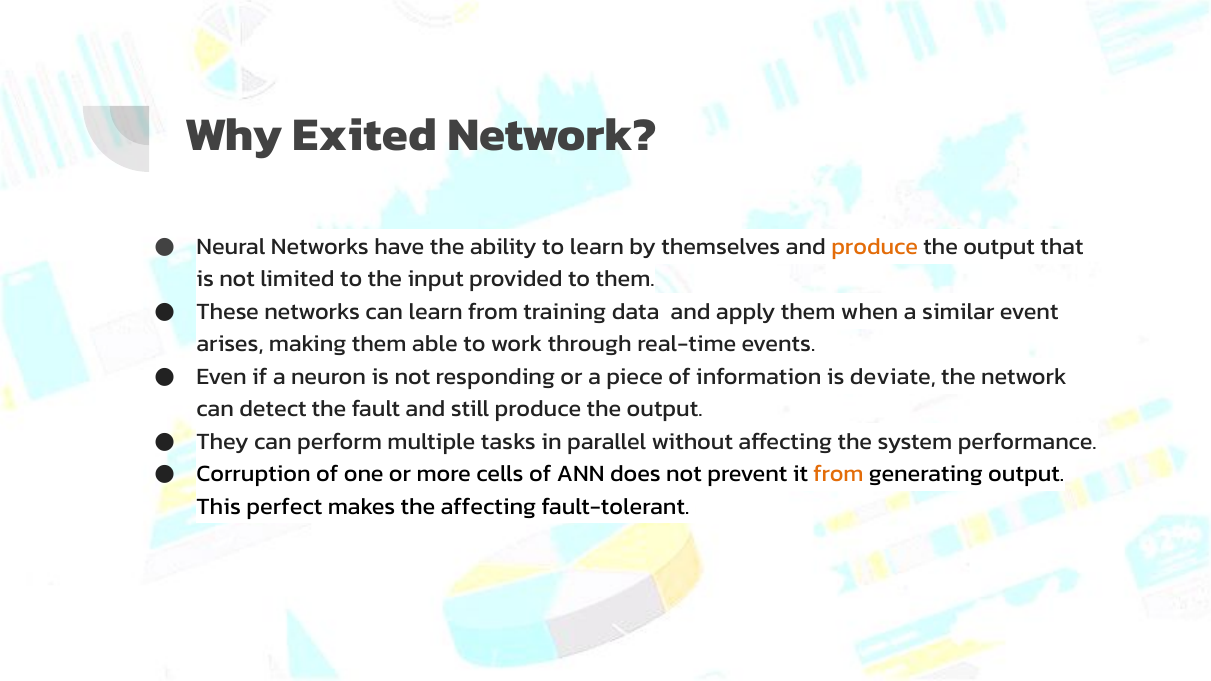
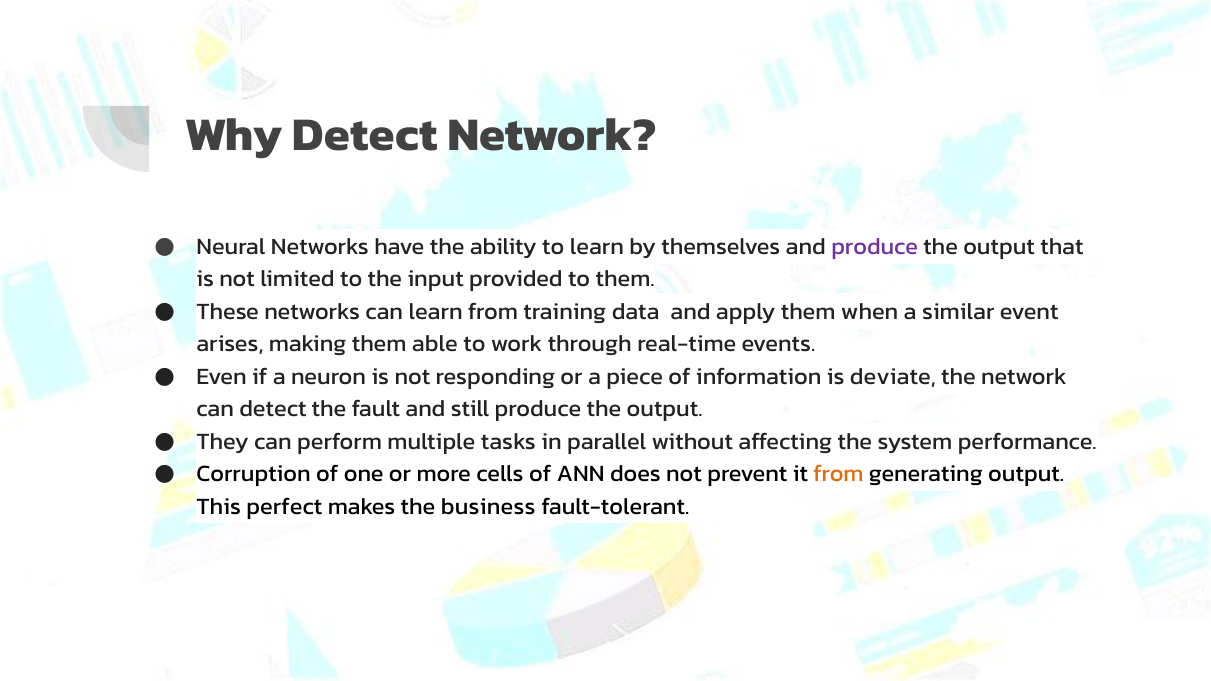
Why Exited: Exited -> Detect
produce at (875, 247) colour: orange -> purple
the affecting: affecting -> business
